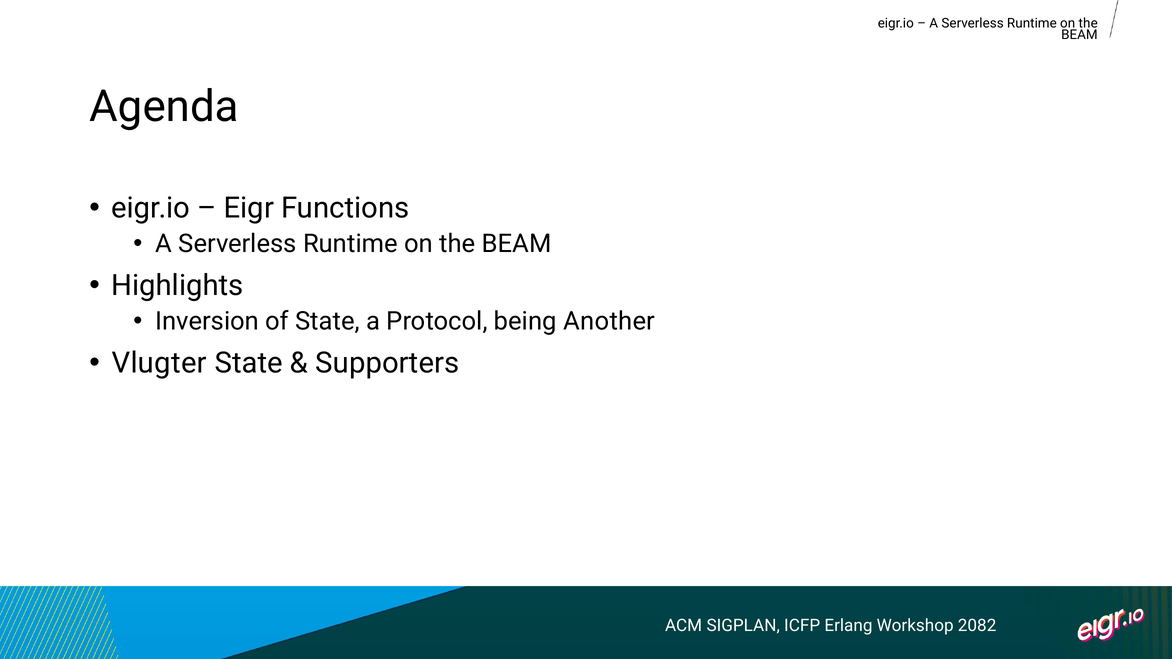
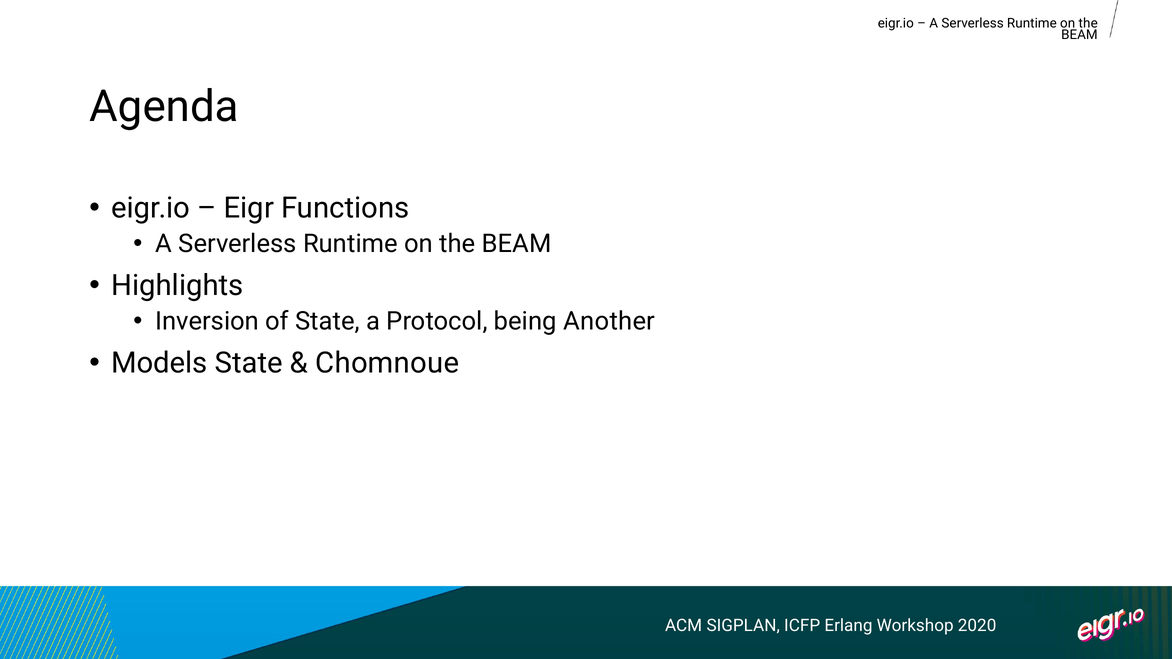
Vlugter: Vlugter -> Models
Supporters: Supporters -> Chomnoue
2082: 2082 -> 2020
